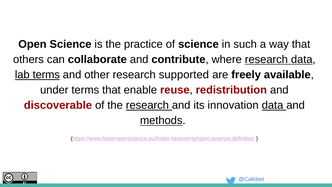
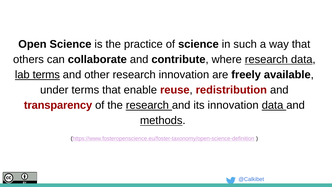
research supported: supported -> innovation
discoverable: discoverable -> transparency
